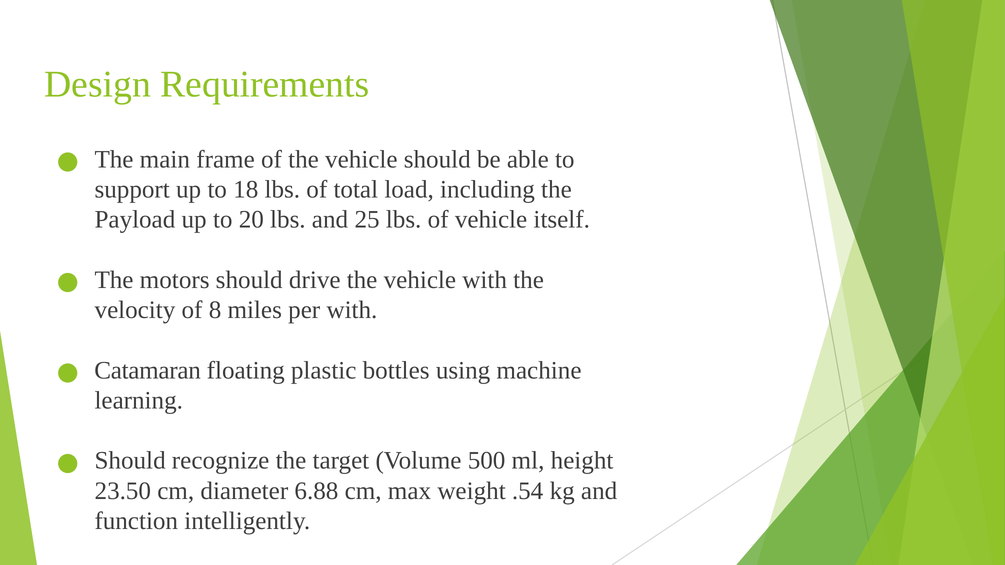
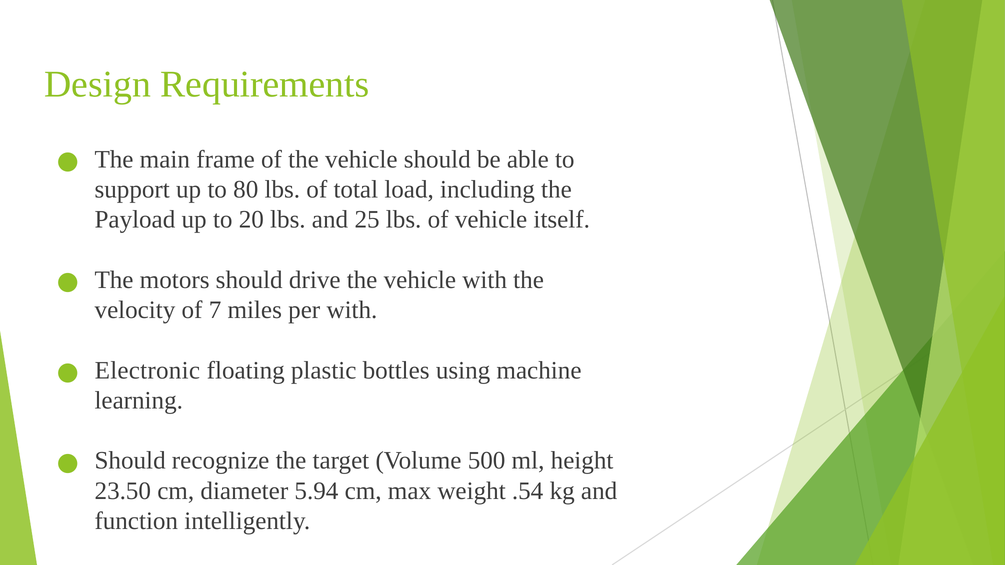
18: 18 -> 80
8: 8 -> 7
Catamaran: Catamaran -> Electronic
6.88: 6.88 -> 5.94
